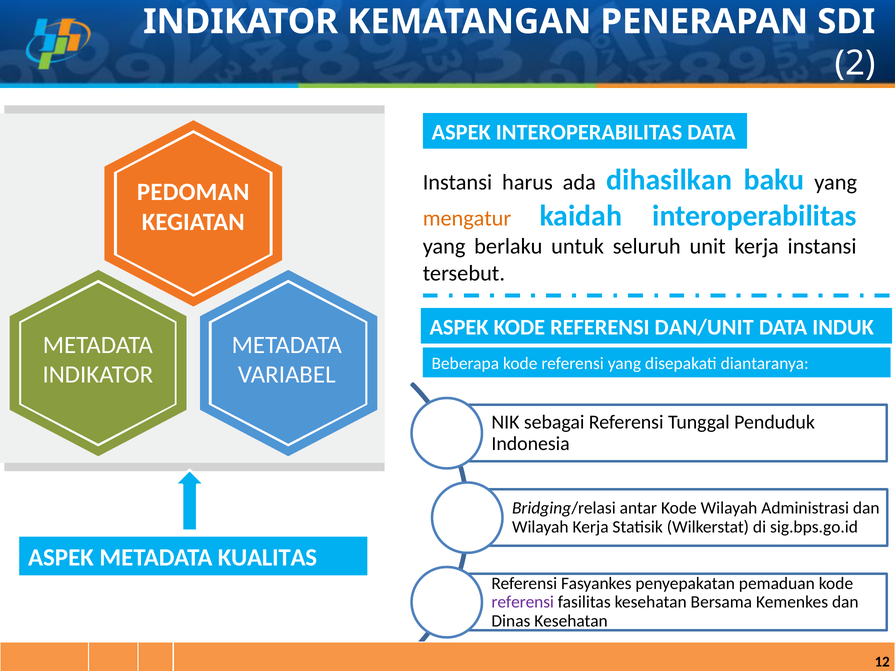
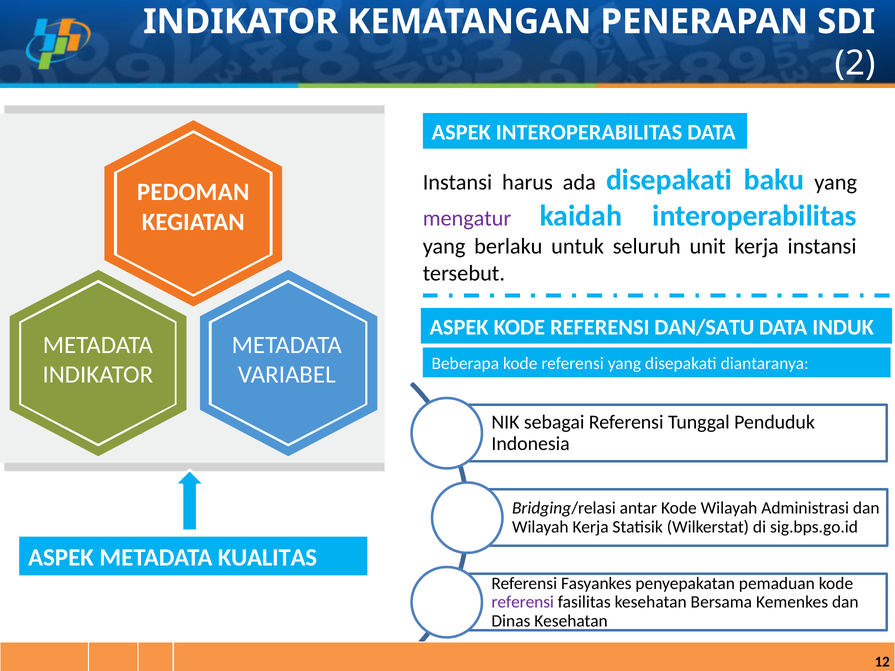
ada dihasilkan: dihasilkan -> disepakati
mengatur colour: orange -> purple
DAN/UNIT: DAN/UNIT -> DAN/SATU
